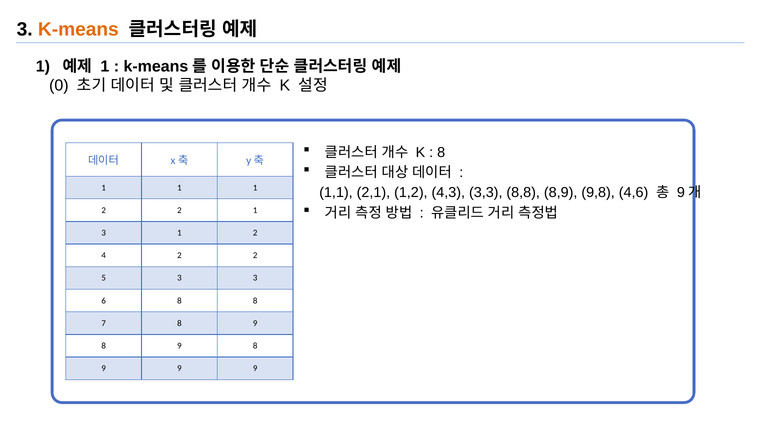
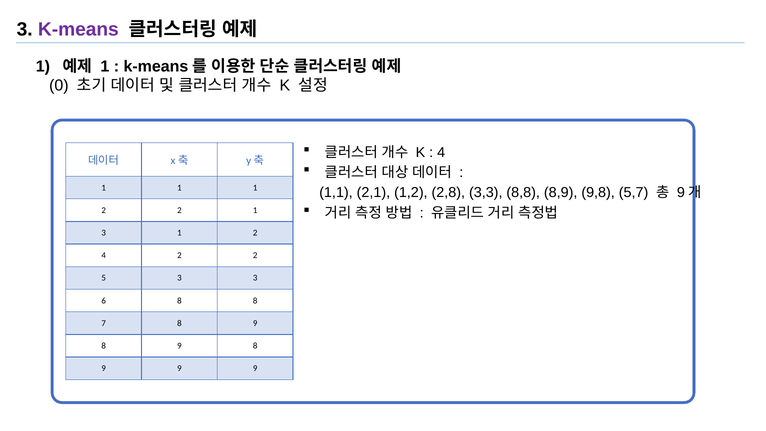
K-means colour: orange -> purple
8 at (441, 152): 8 -> 4
4,3: 4,3 -> 2,8
4,6: 4,6 -> 5,7
